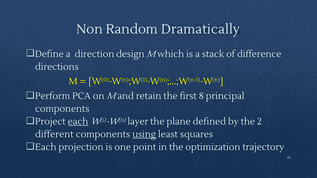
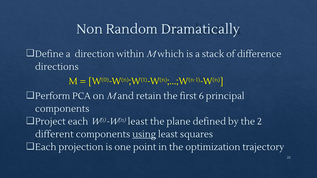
design: design -> within
8: 8 -> 6
each at (78, 122) underline: present -> none
W(i)-W(n layer: layer -> least
